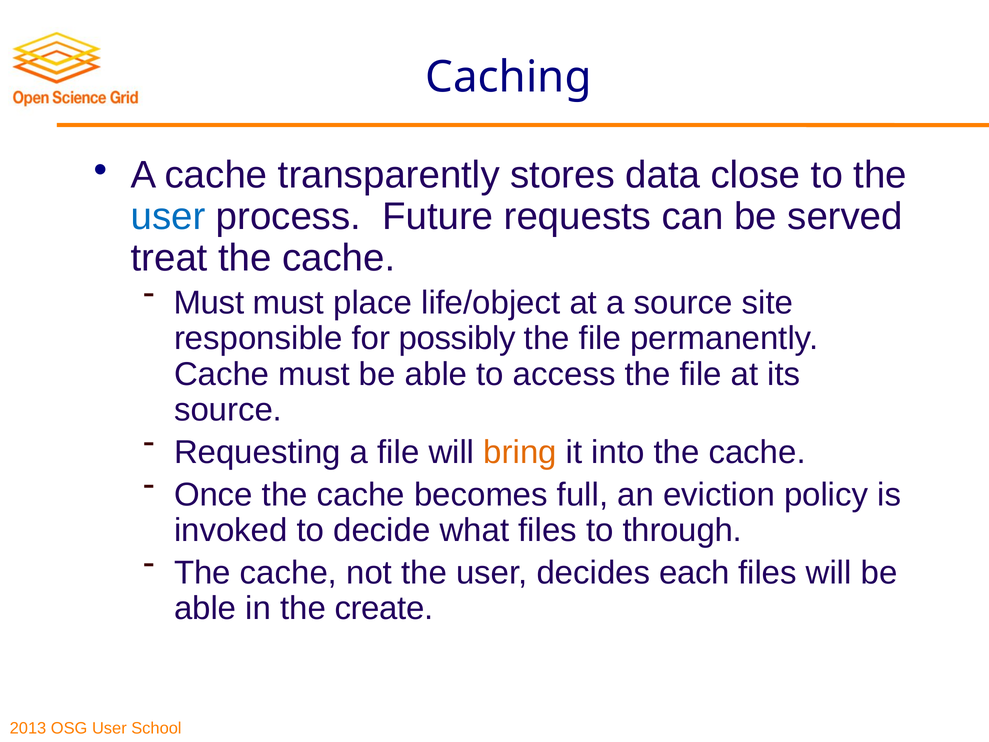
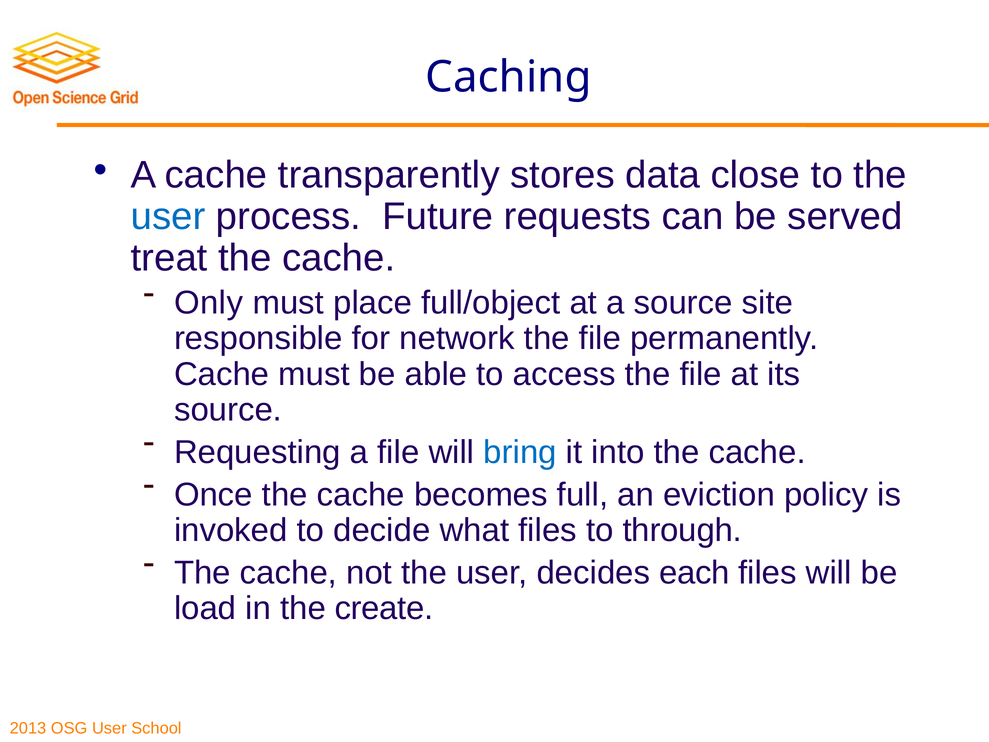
Must at (209, 303): Must -> Only
life/object: life/object -> full/object
possibly: possibly -> network
bring colour: orange -> blue
able at (205, 608): able -> load
